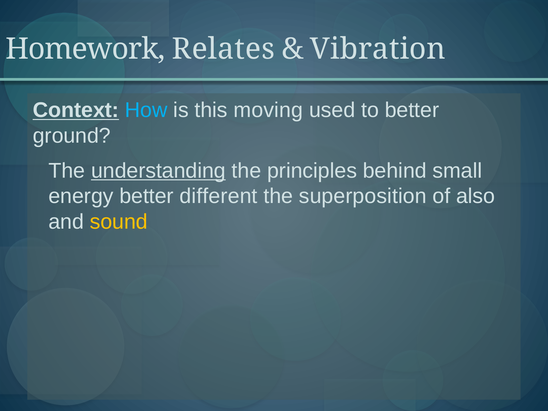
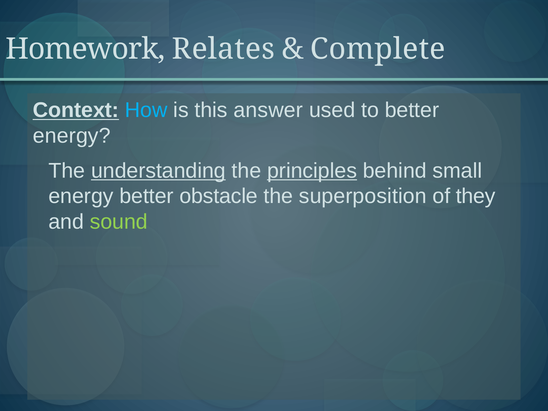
Vibration: Vibration -> Complete
moving: moving -> answer
ground at (72, 136): ground -> energy
principles underline: none -> present
different: different -> obstacle
also: also -> they
sound colour: yellow -> light green
